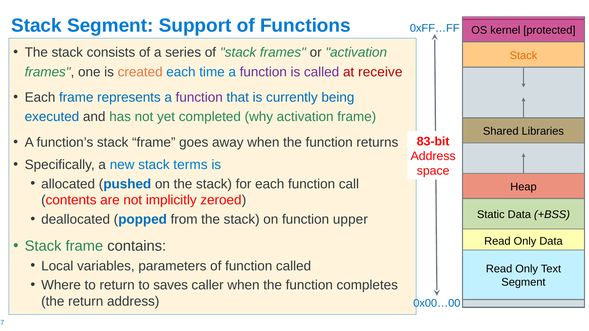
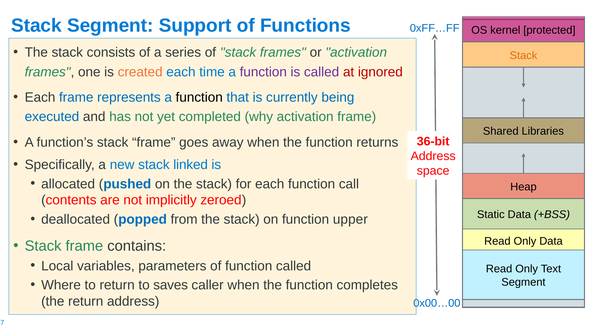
receive: receive -> ignored
function at (199, 98) colour: purple -> black
83-bit: 83-bit -> 36-bit
terms: terms -> linked
